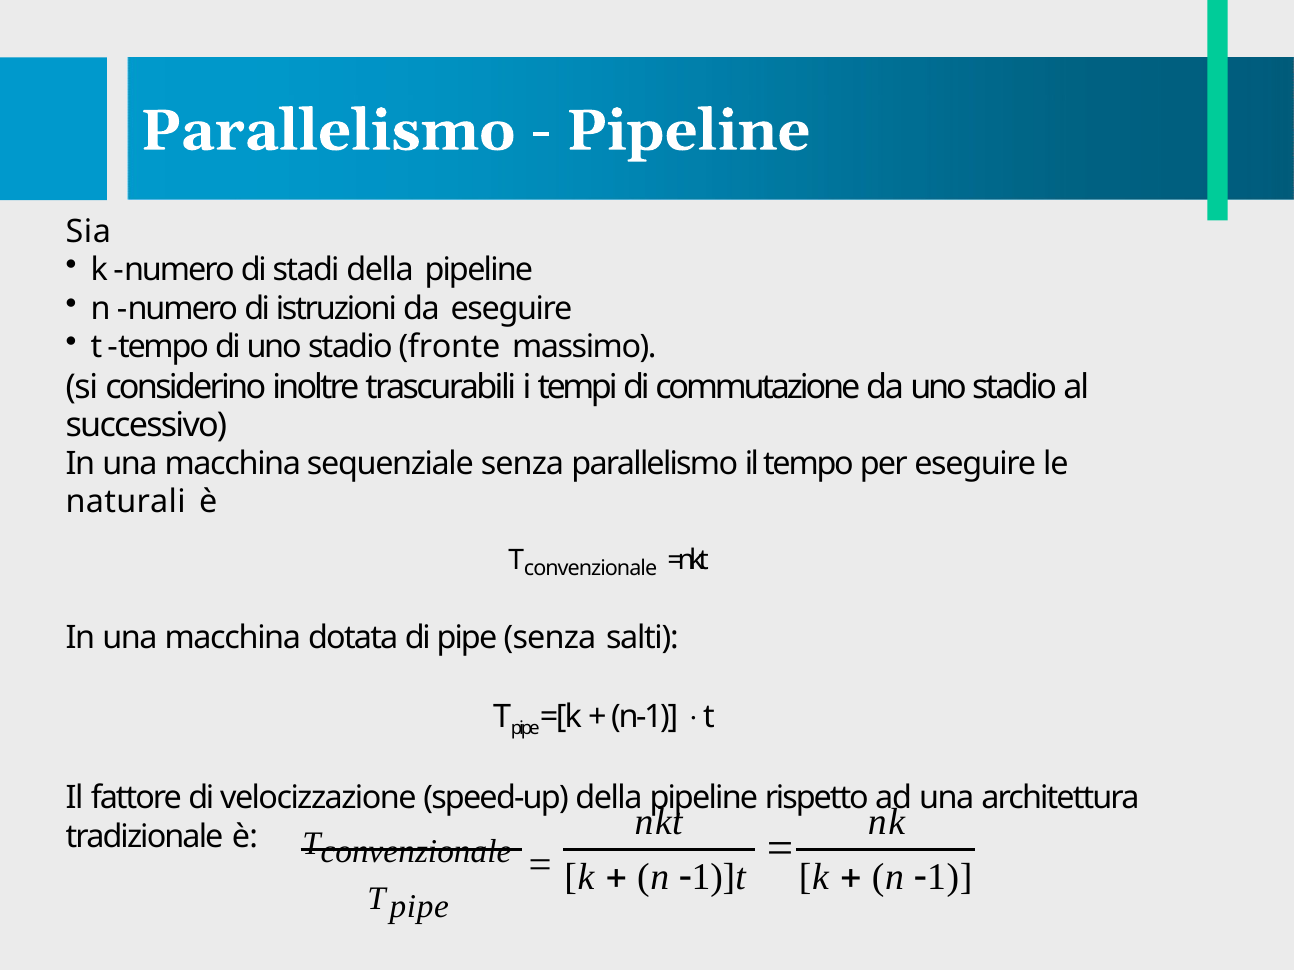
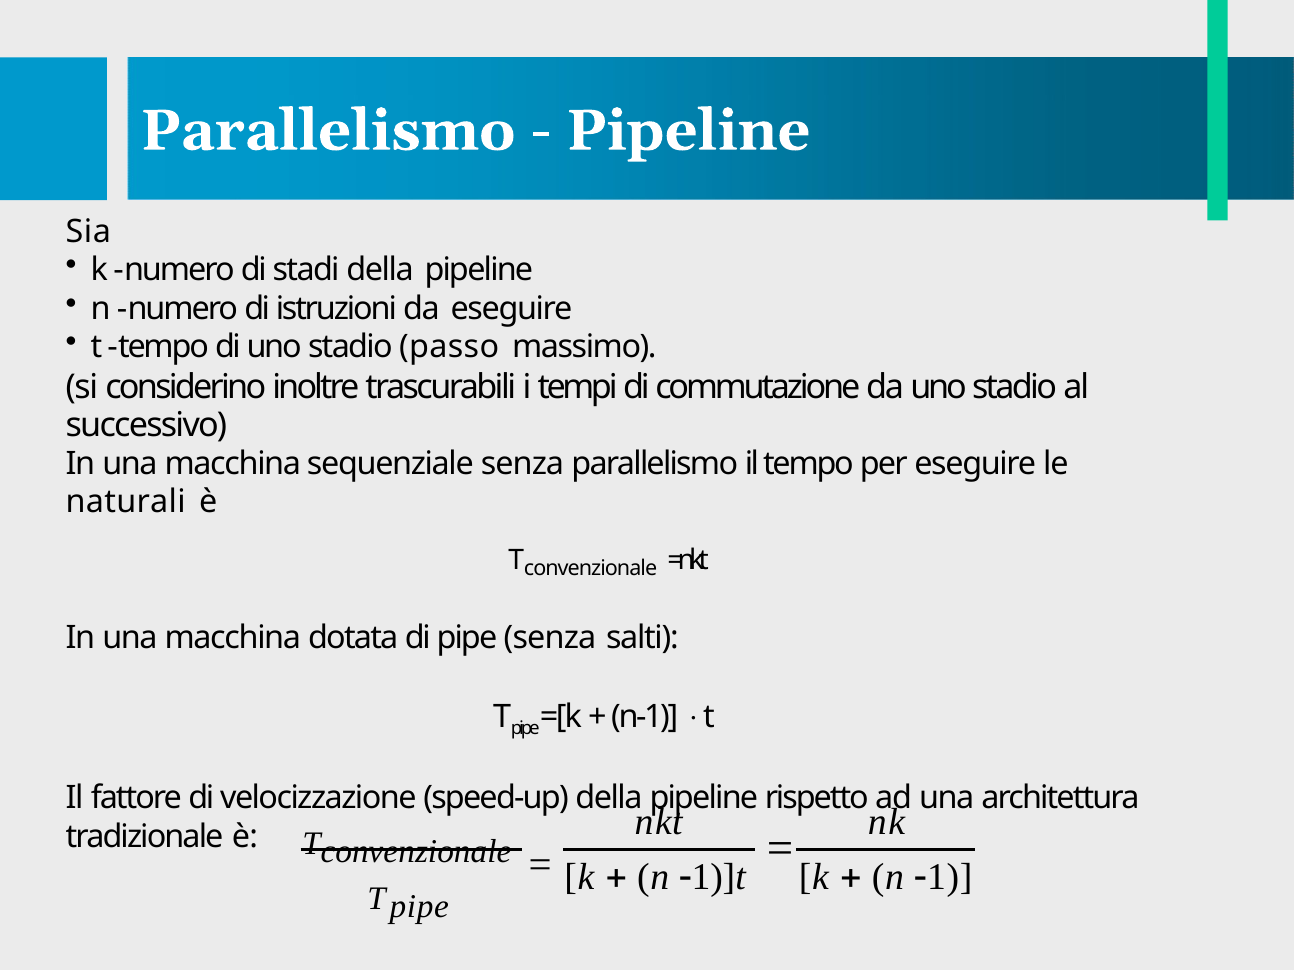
fronte: fronte -> passo
